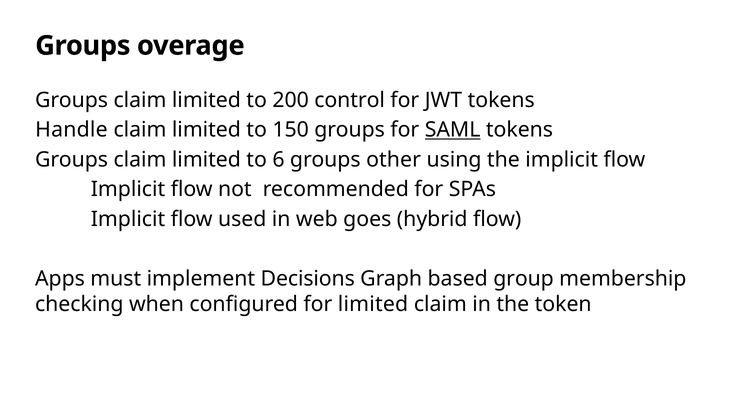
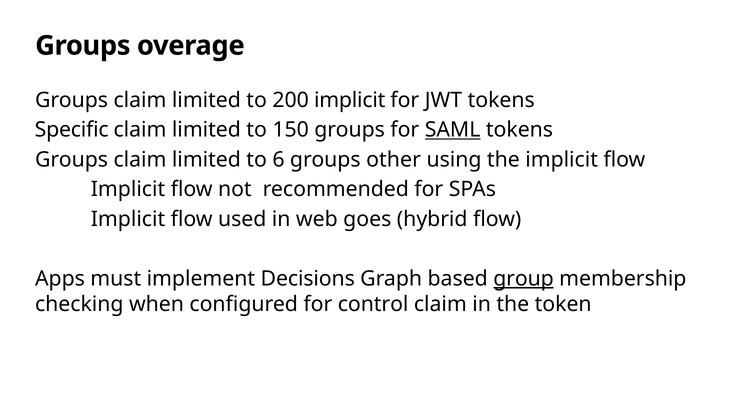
200 control: control -> implicit
Handle: Handle -> Specific
group underline: none -> present
for limited: limited -> control
